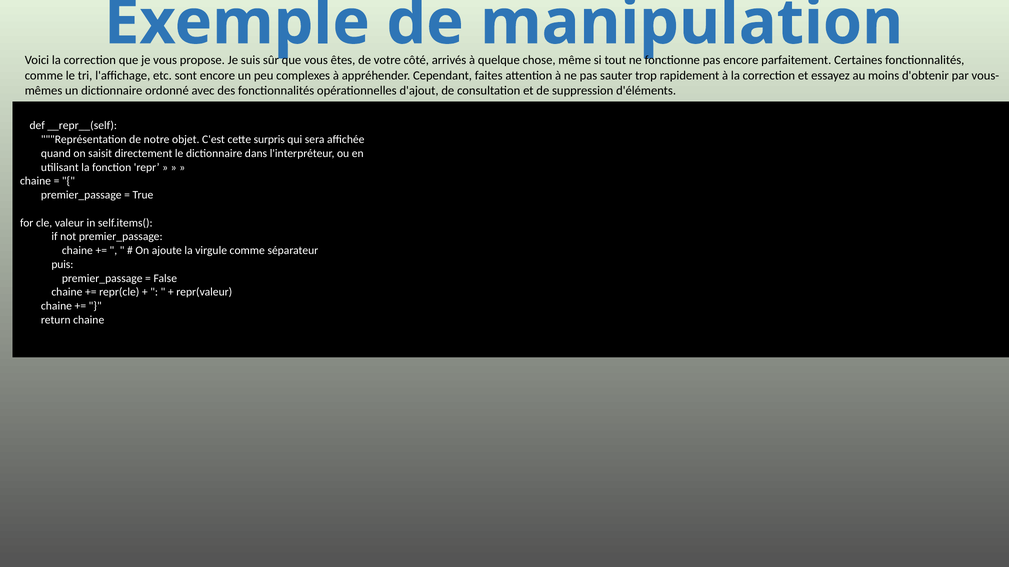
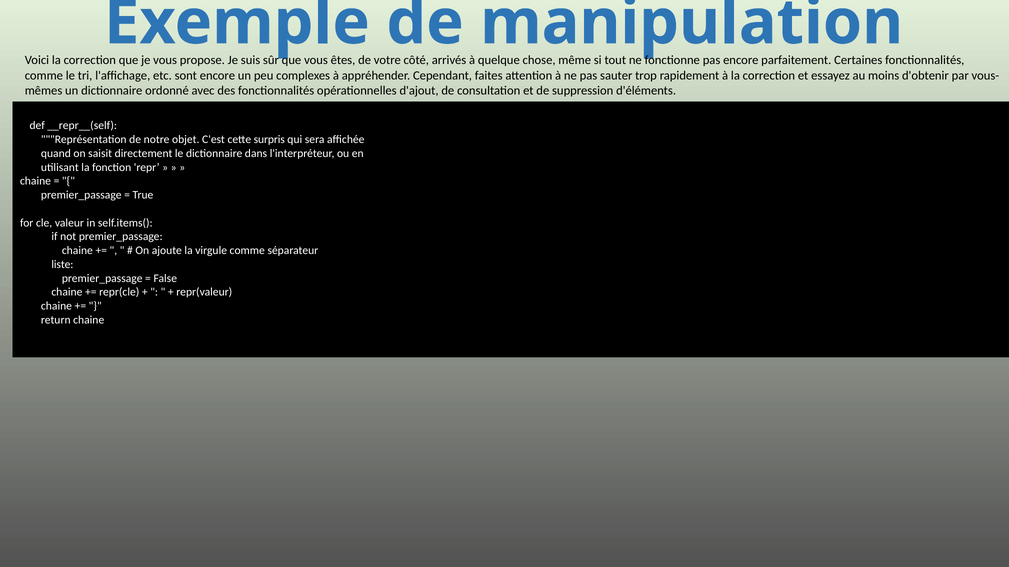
puis: puis -> liste
